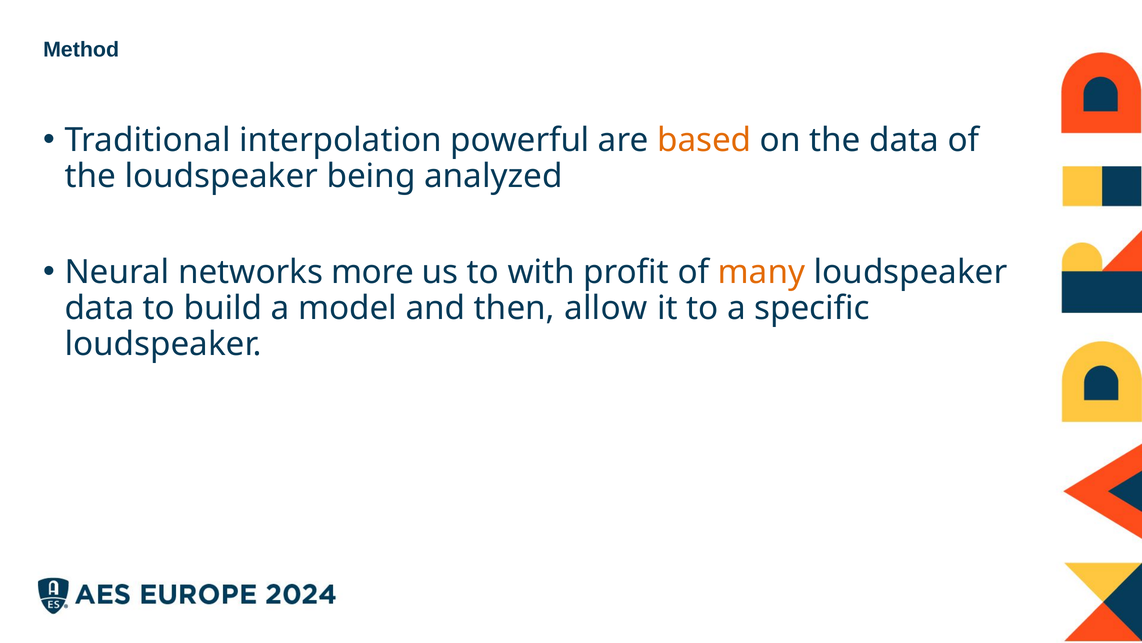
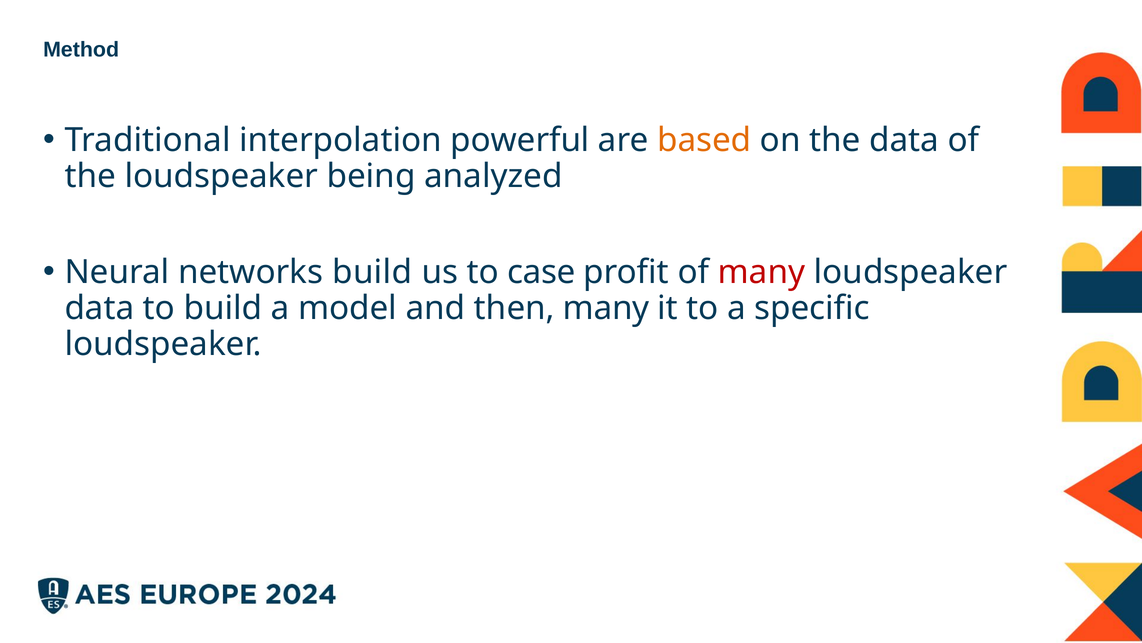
networks more: more -> build
with: with -> case
many at (761, 272) colour: orange -> red
then allow: allow -> many
